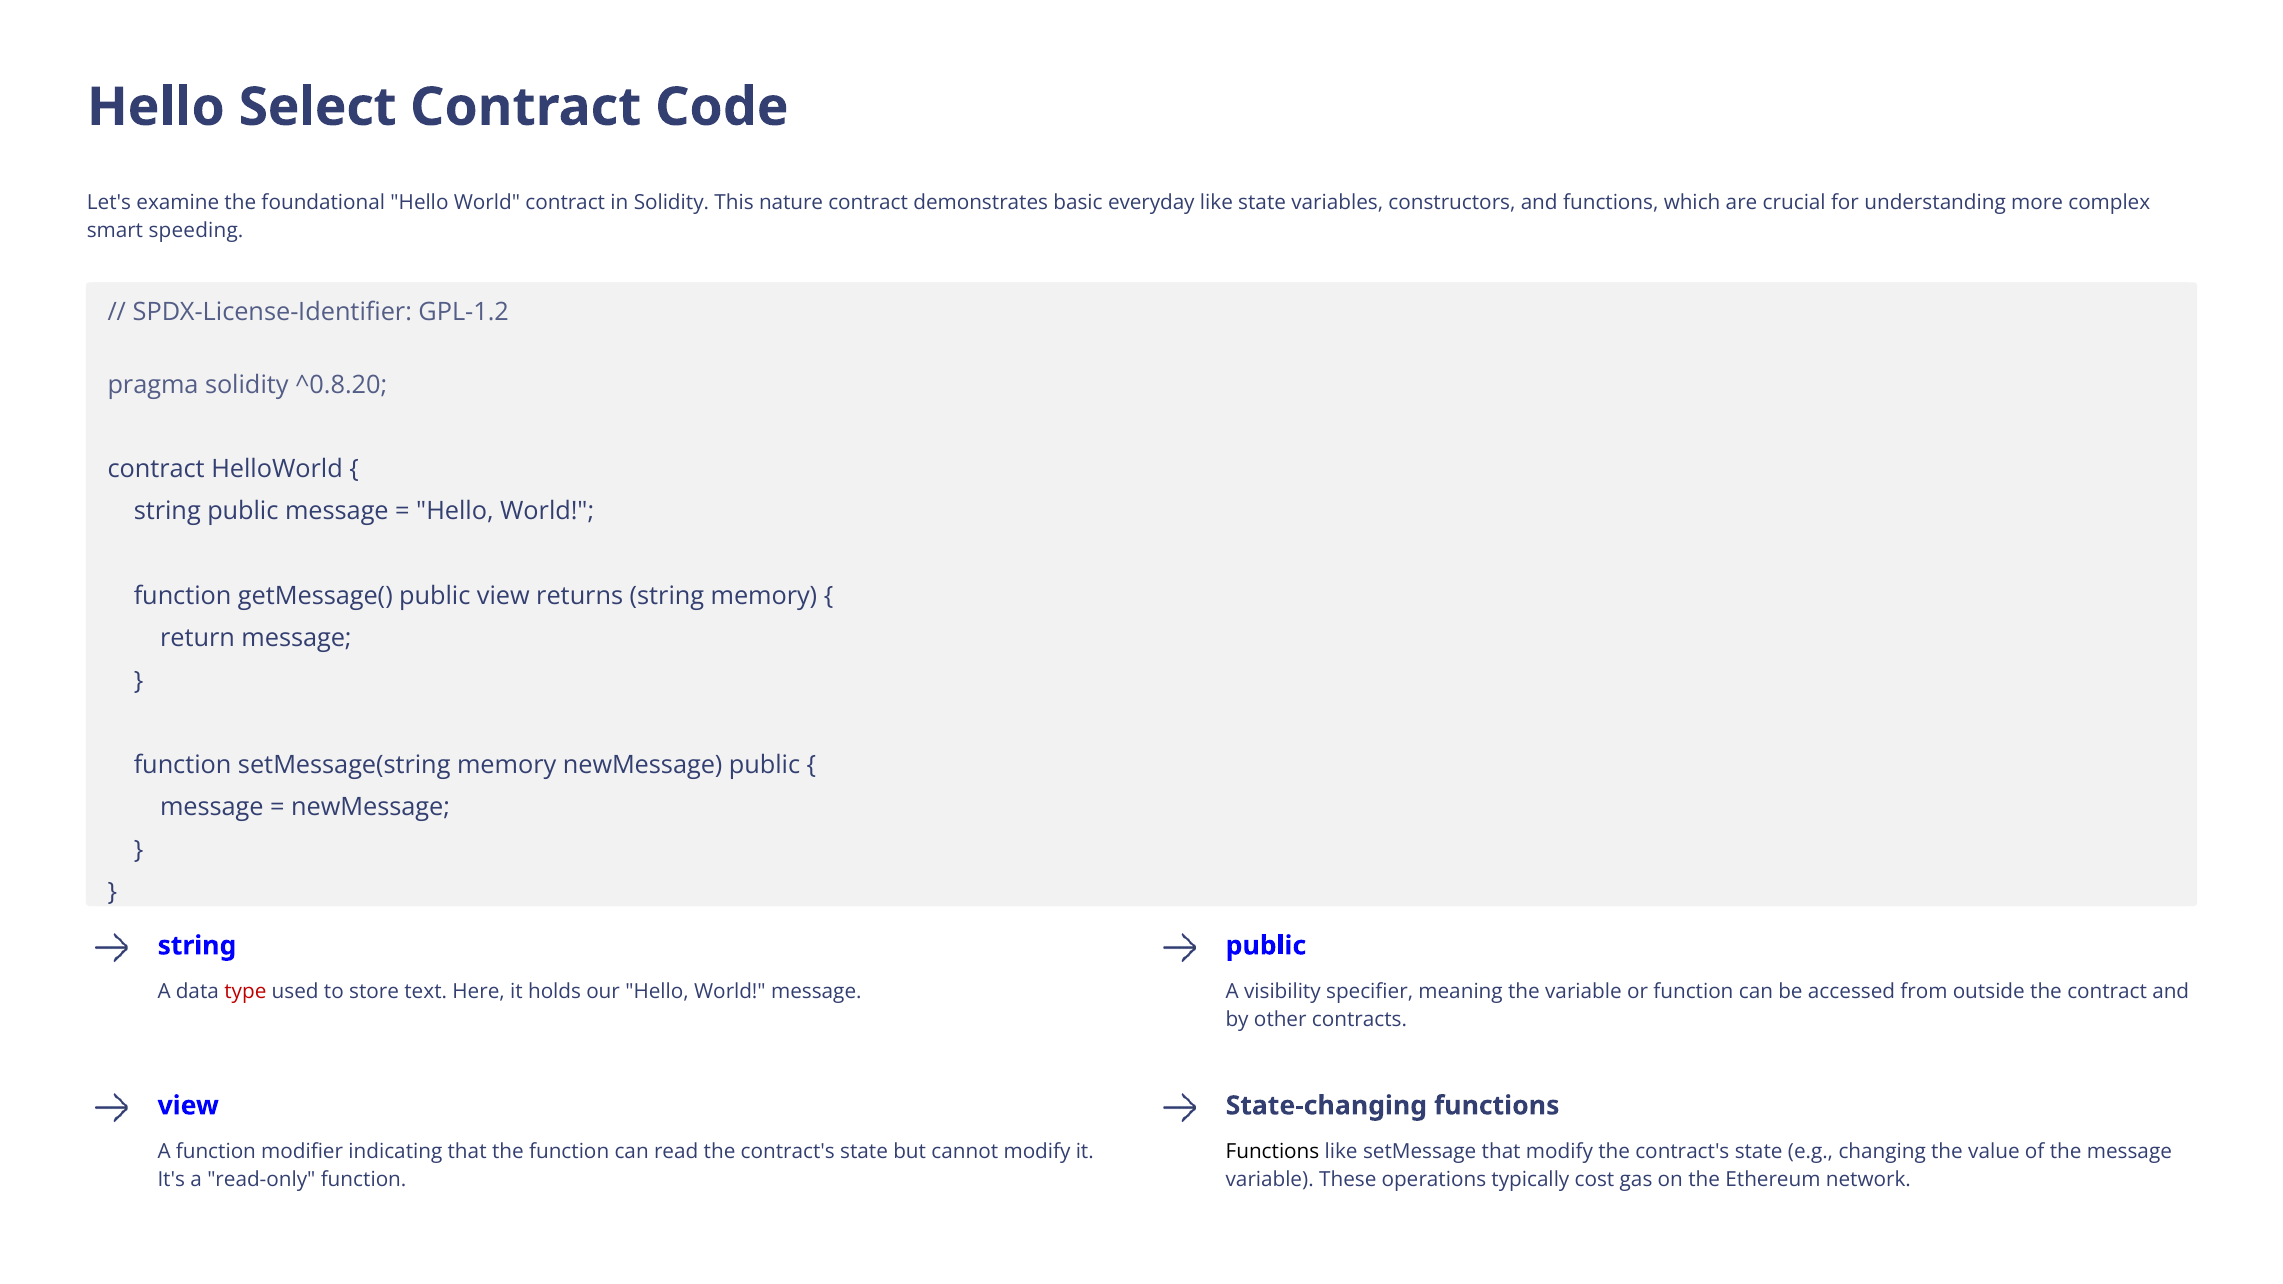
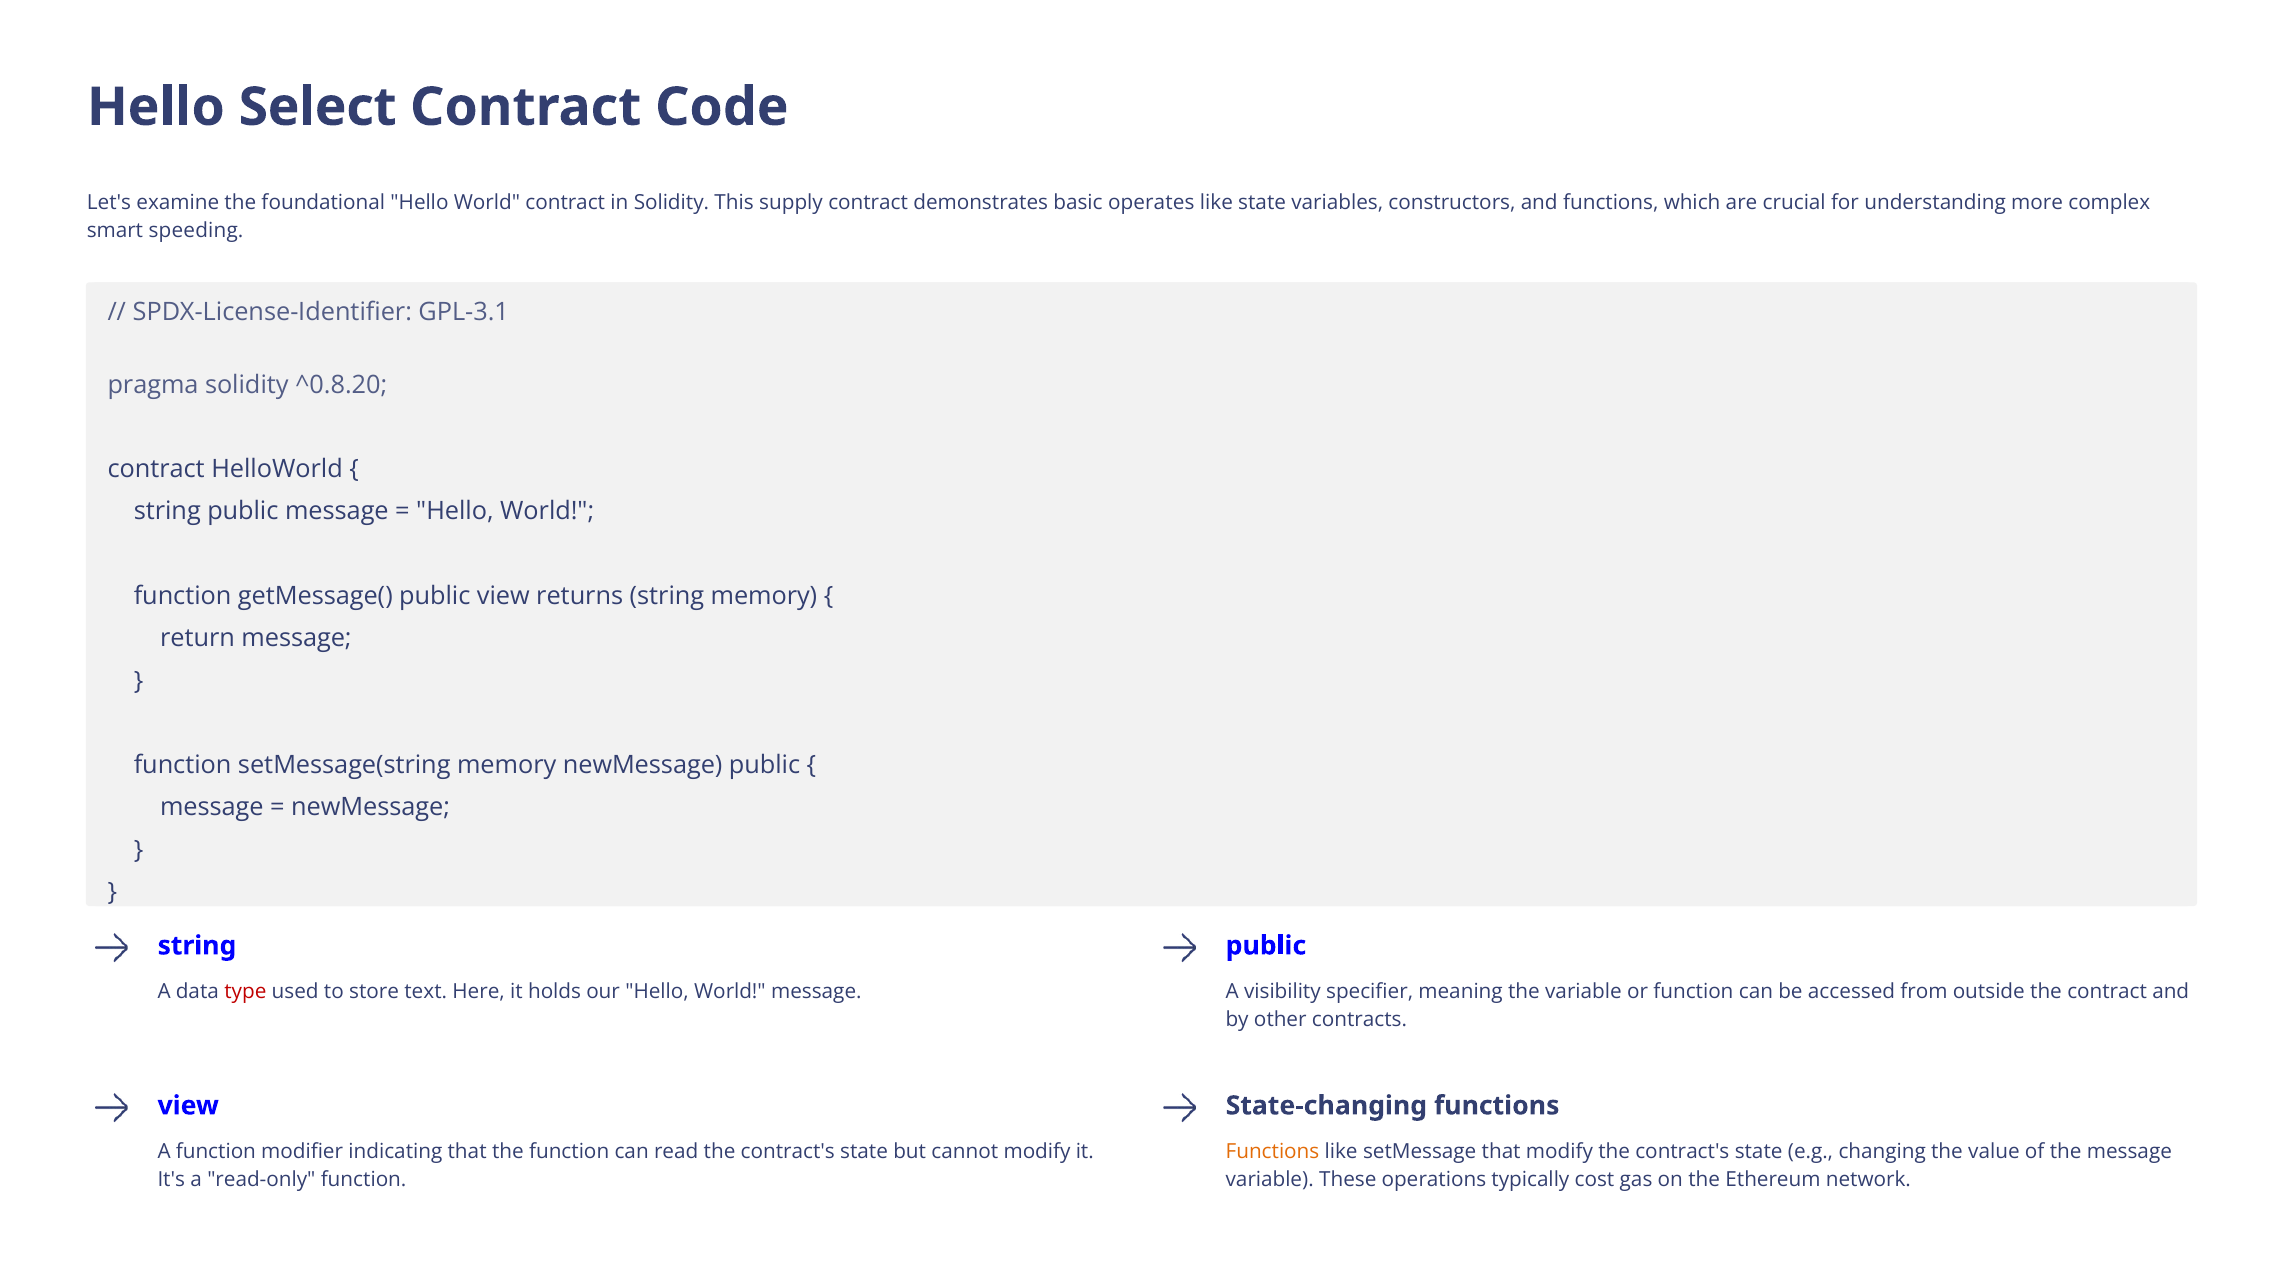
nature: nature -> supply
everyday: everyday -> operates
GPL-1.2: GPL-1.2 -> GPL-3.1
Functions at (1272, 1152) colour: black -> orange
